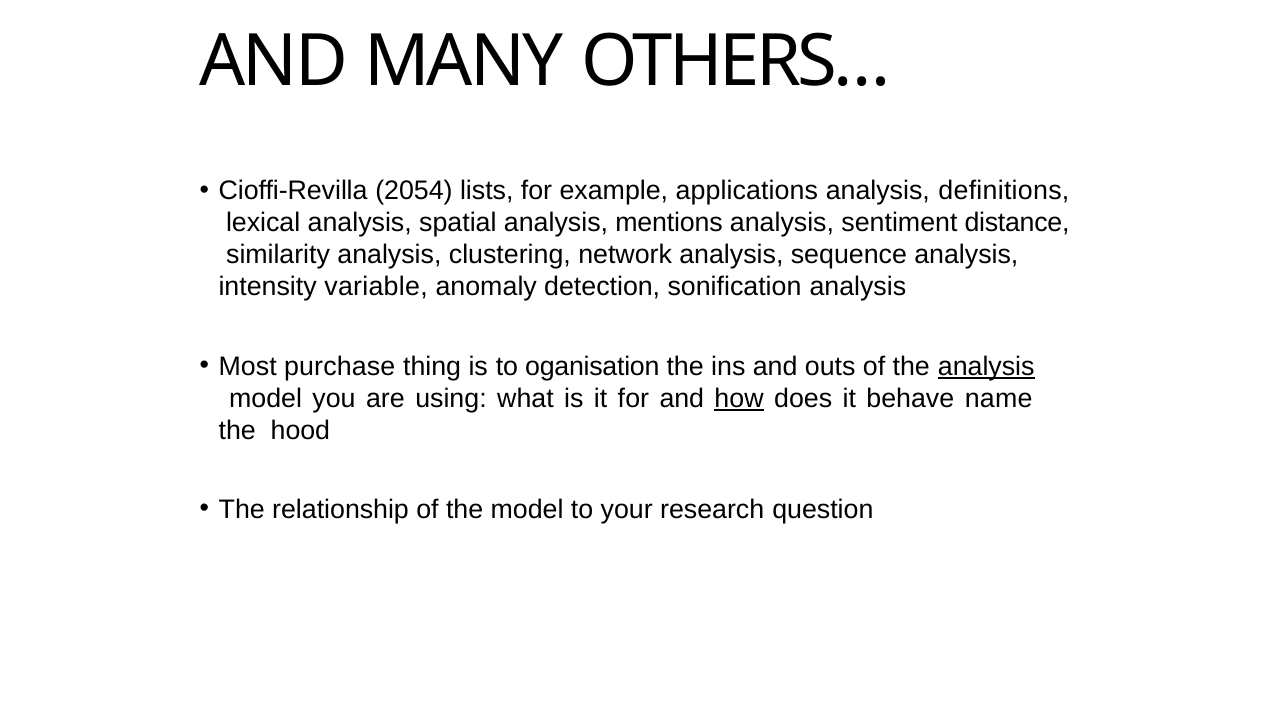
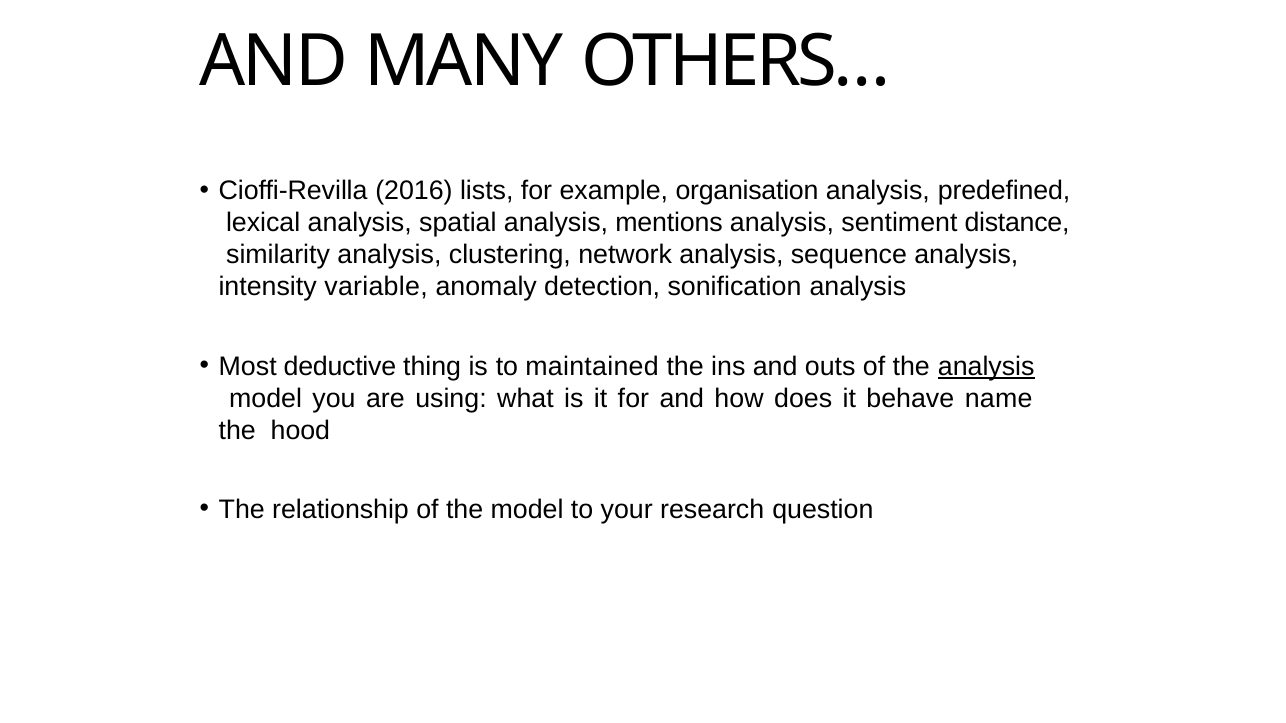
2054: 2054 -> 2016
applications: applications -> organisation
definitions: definitions -> predefined
purchase: purchase -> deductive
oganisation: oganisation -> maintained
how underline: present -> none
